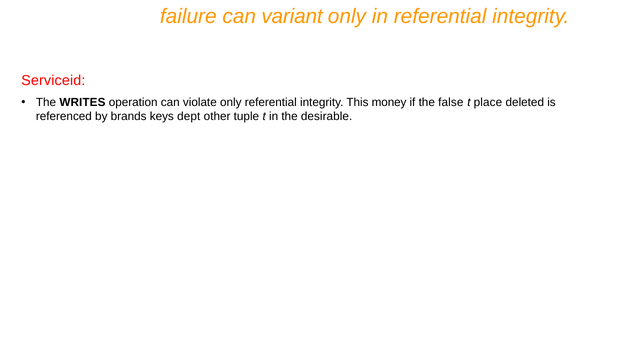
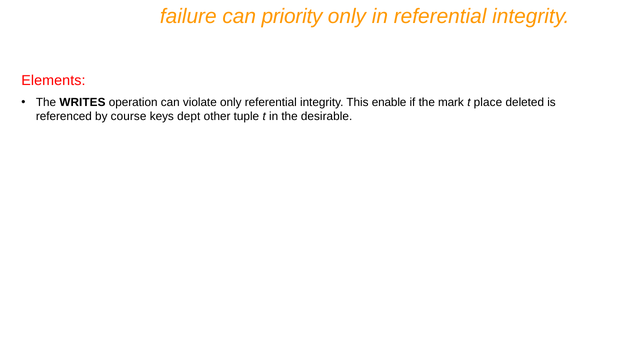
variant: variant -> priority
Serviceid: Serviceid -> Elements
money: money -> enable
false: false -> mark
brands: brands -> course
